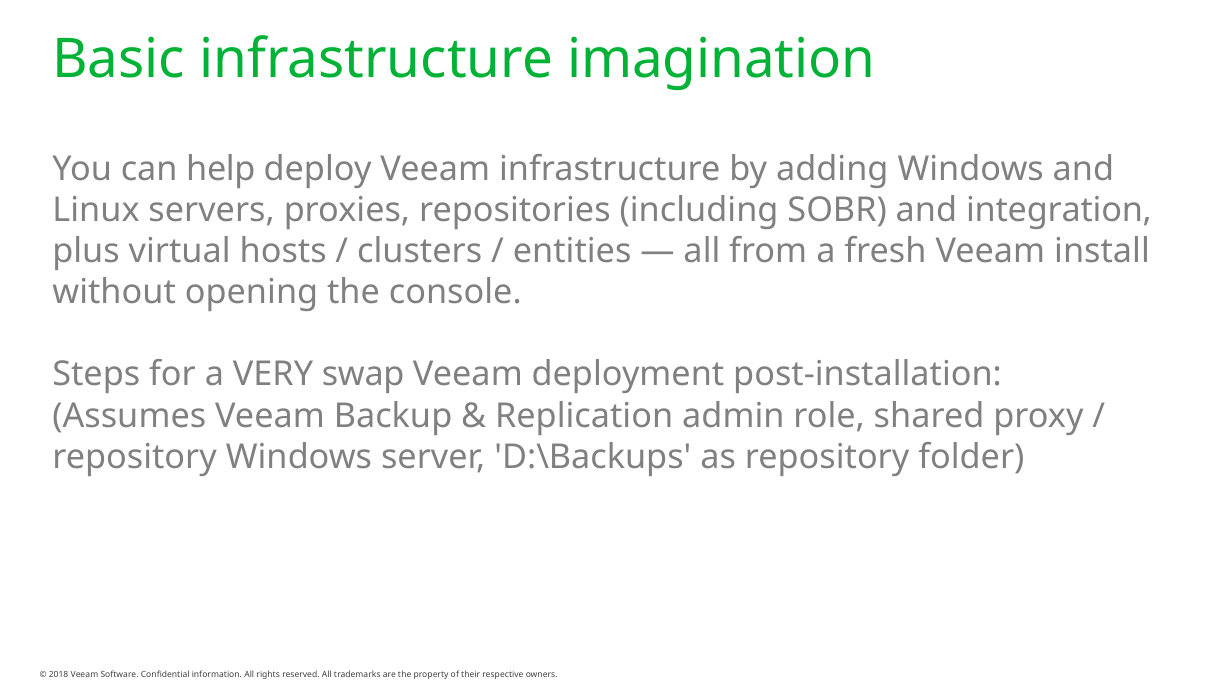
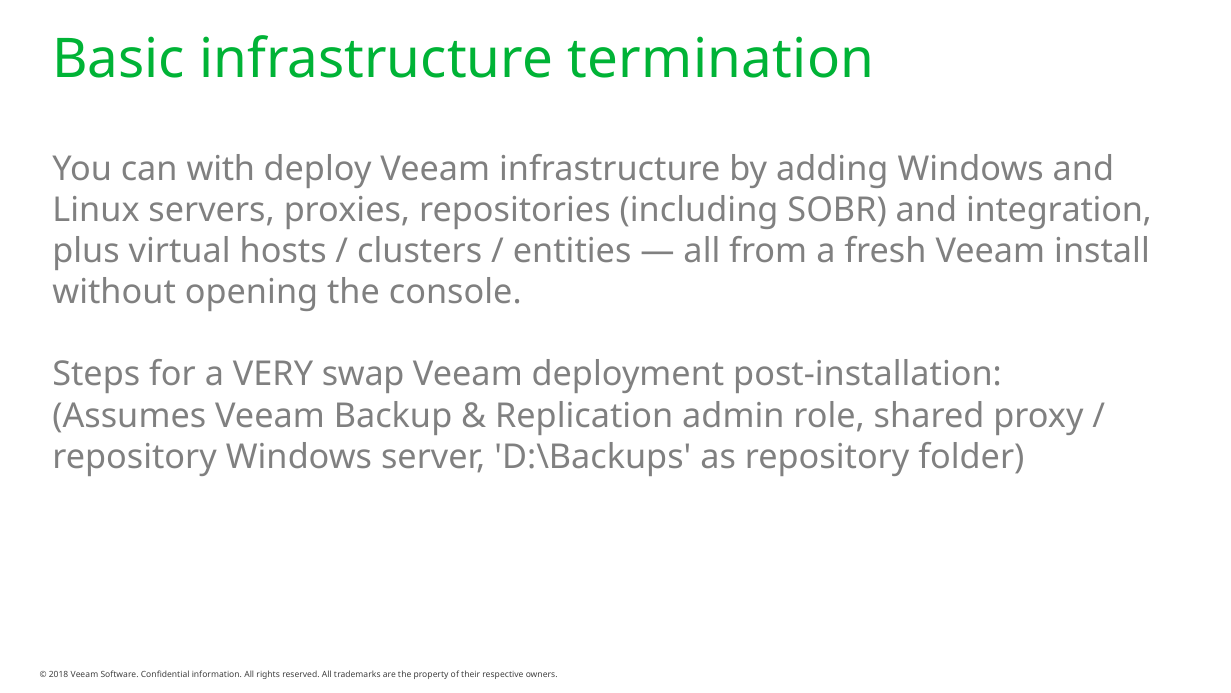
imagination: imagination -> termination
help: help -> with
